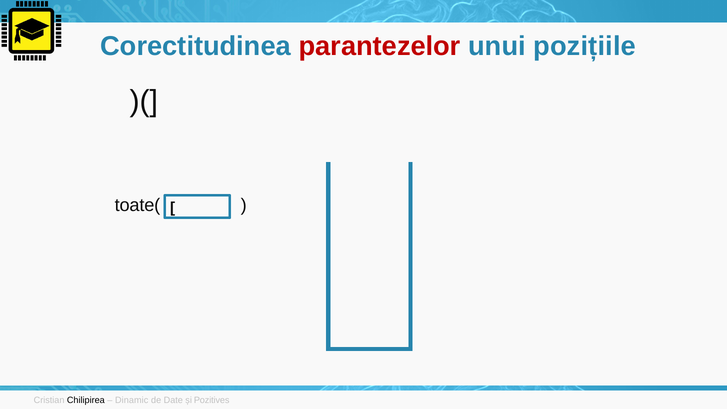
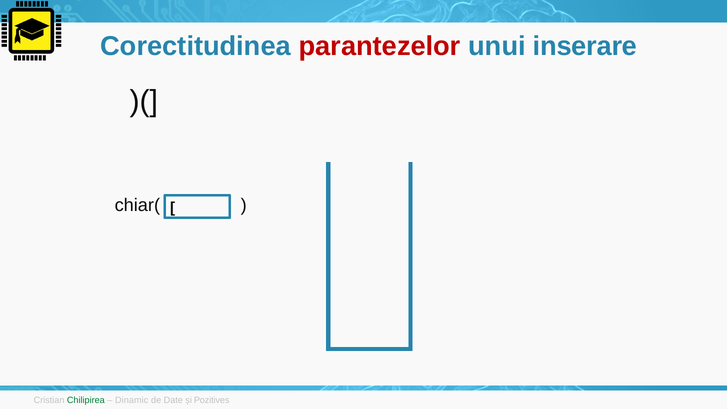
pozițiile: pozițiile -> inserare
toate(: toate( -> chiar(
Chilipirea colour: black -> green
